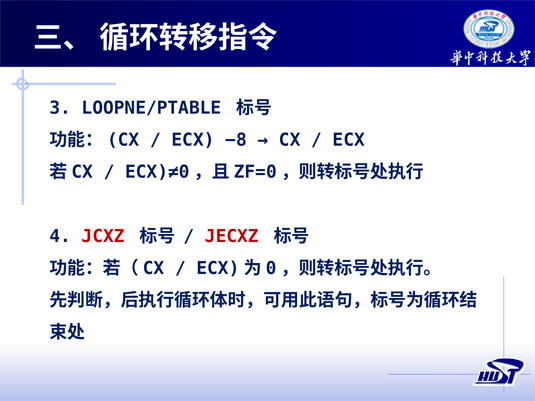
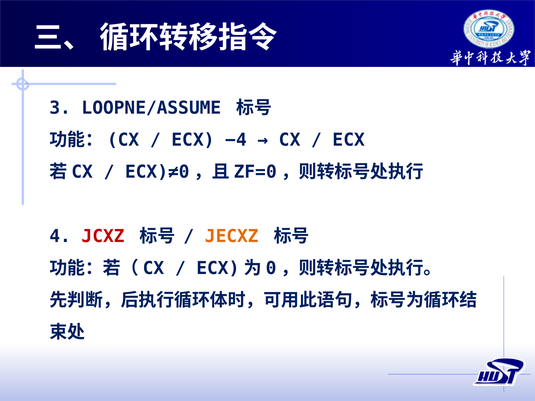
LOOPNE/PTABLE: LOOPNE/PTABLE -> LOOPNE/ASSUME
−8: −8 -> −4
JECXZ colour: red -> orange
